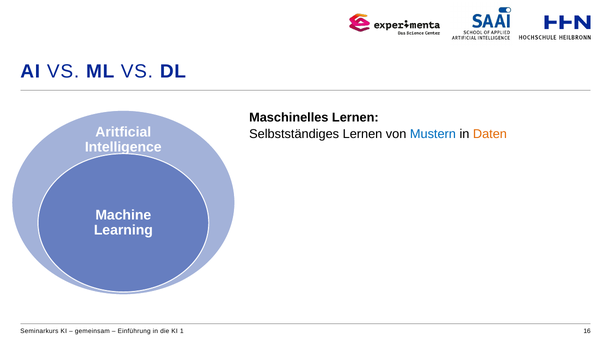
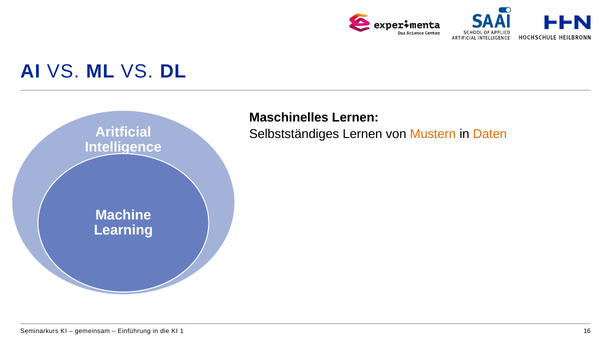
Mustern colour: blue -> orange
